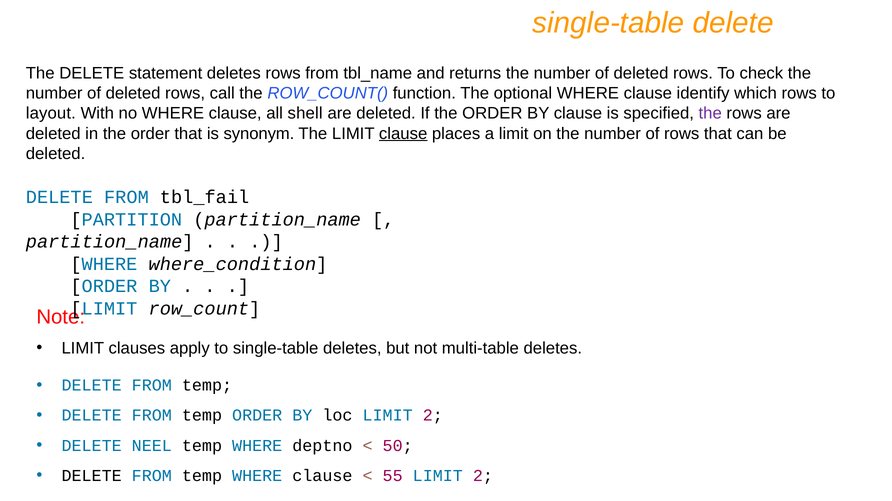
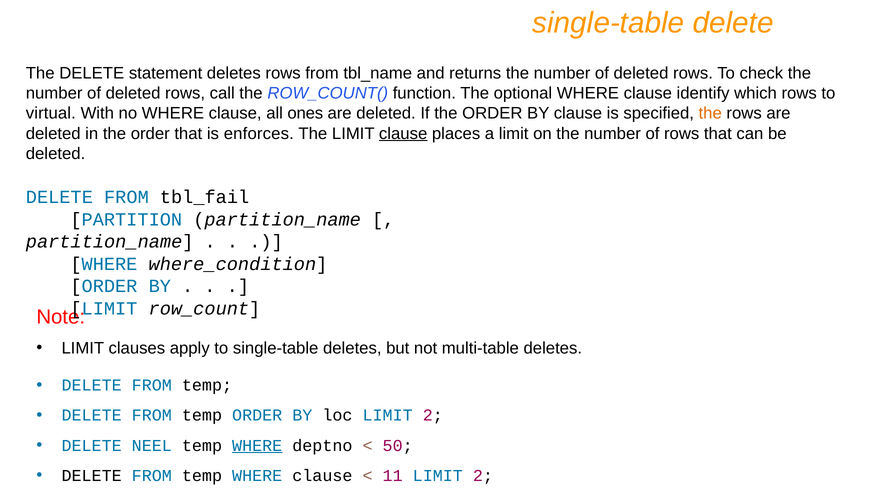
layout: layout -> virtual
shell: shell -> ones
the at (710, 114) colour: purple -> orange
synonym: synonym -> enforces
WHERE at (257, 446) underline: none -> present
55: 55 -> 11
